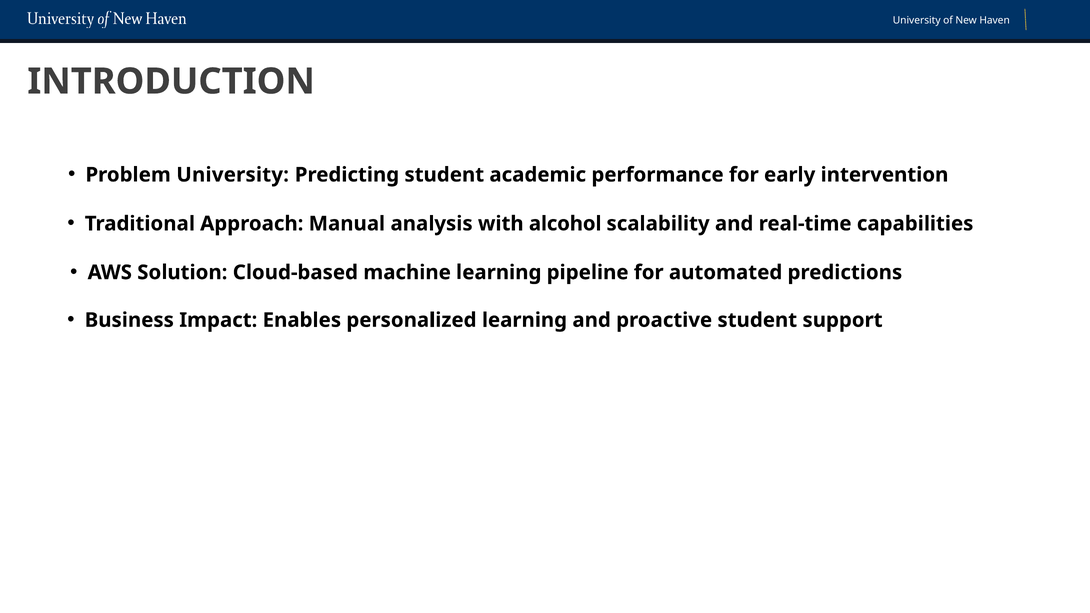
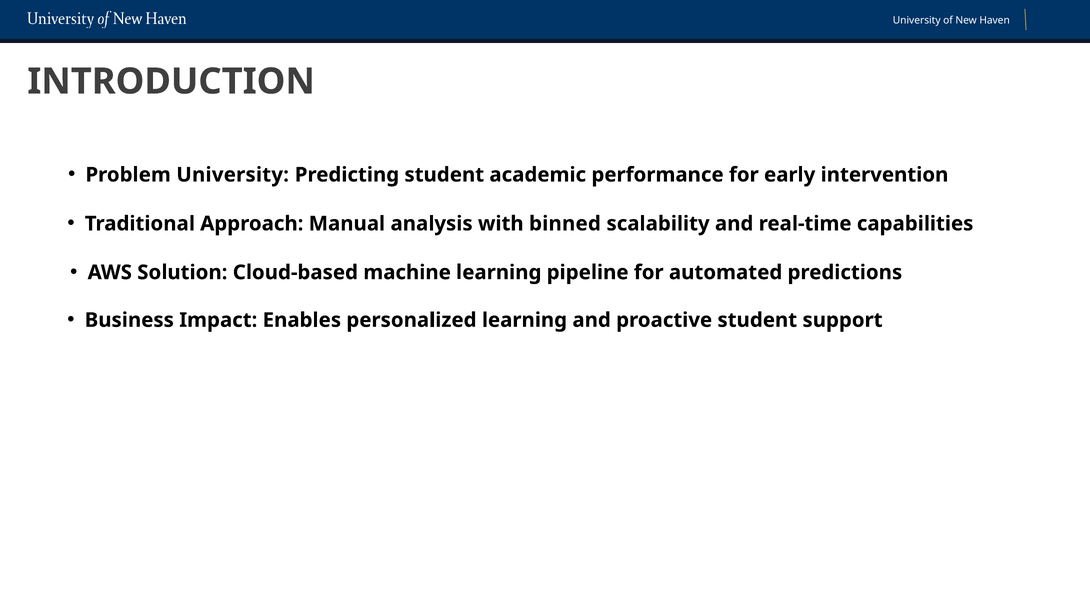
alcohol: alcohol -> binned
